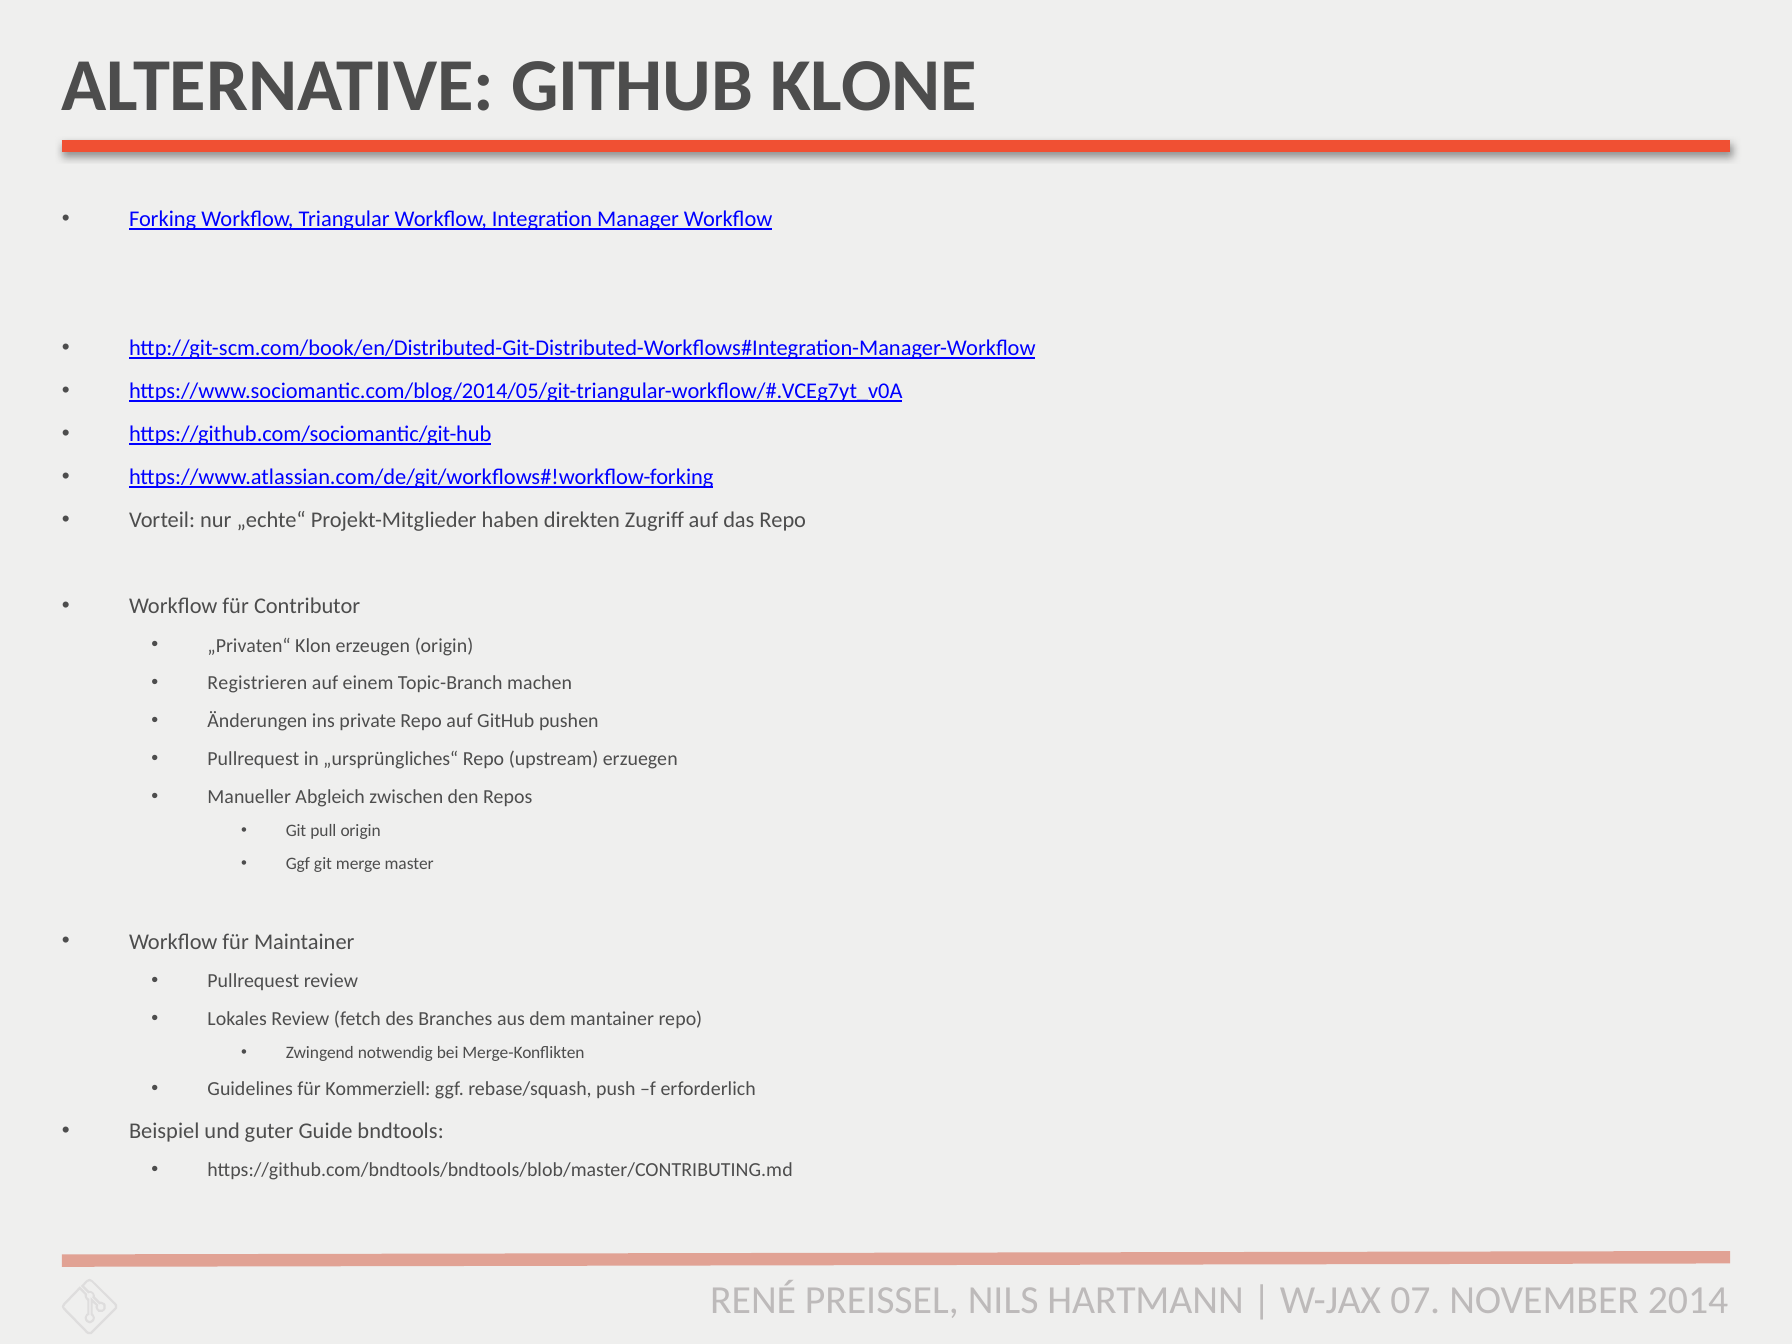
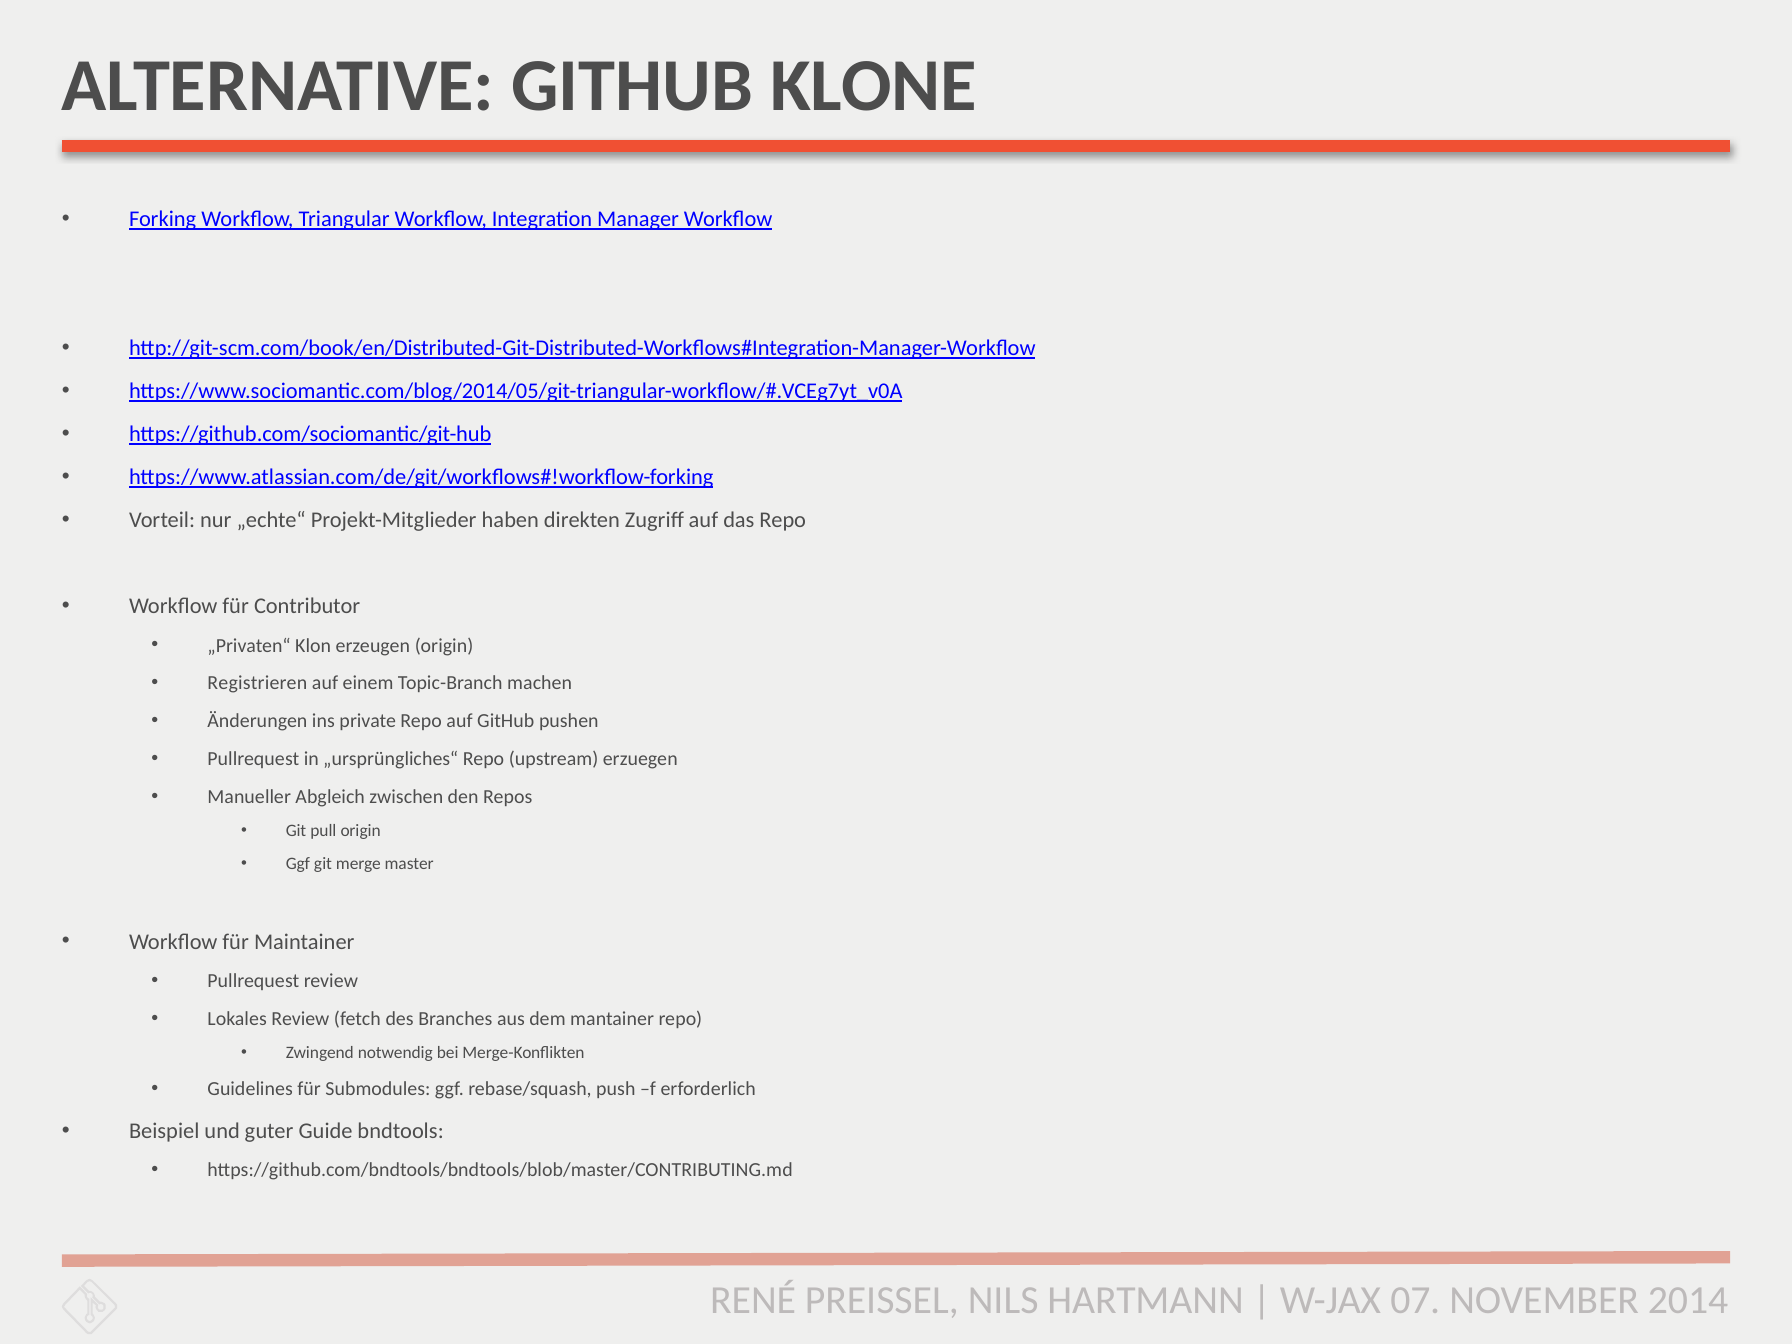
Kommerziell: Kommerziell -> Submodules
